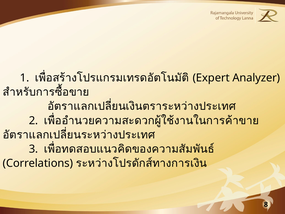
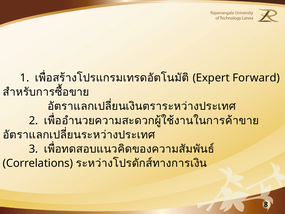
Analyzer: Analyzer -> Forward
